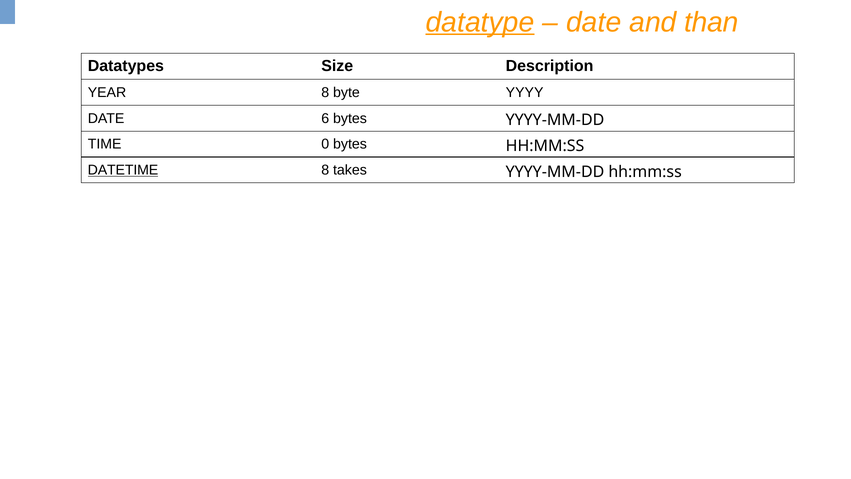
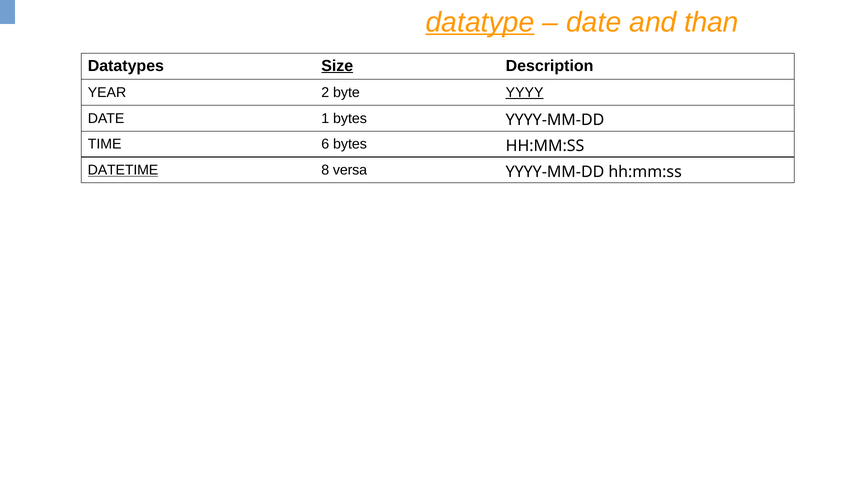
Size underline: none -> present
YEAR 8: 8 -> 2
YYYY underline: none -> present
6: 6 -> 1
0: 0 -> 6
takes: takes -> versa
